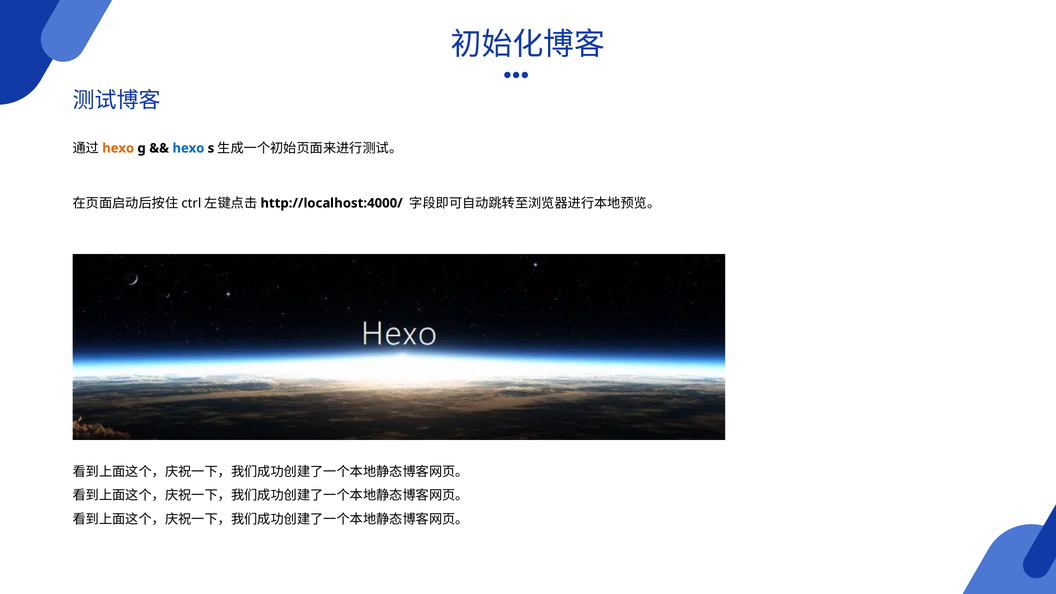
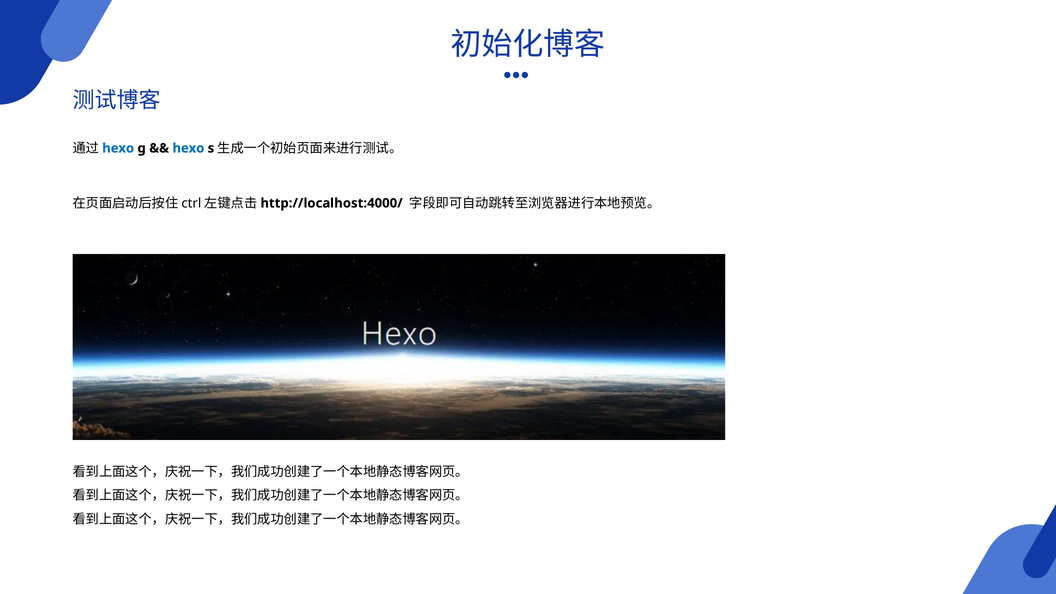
hexo at (118, 148) colour: orange -> blue
